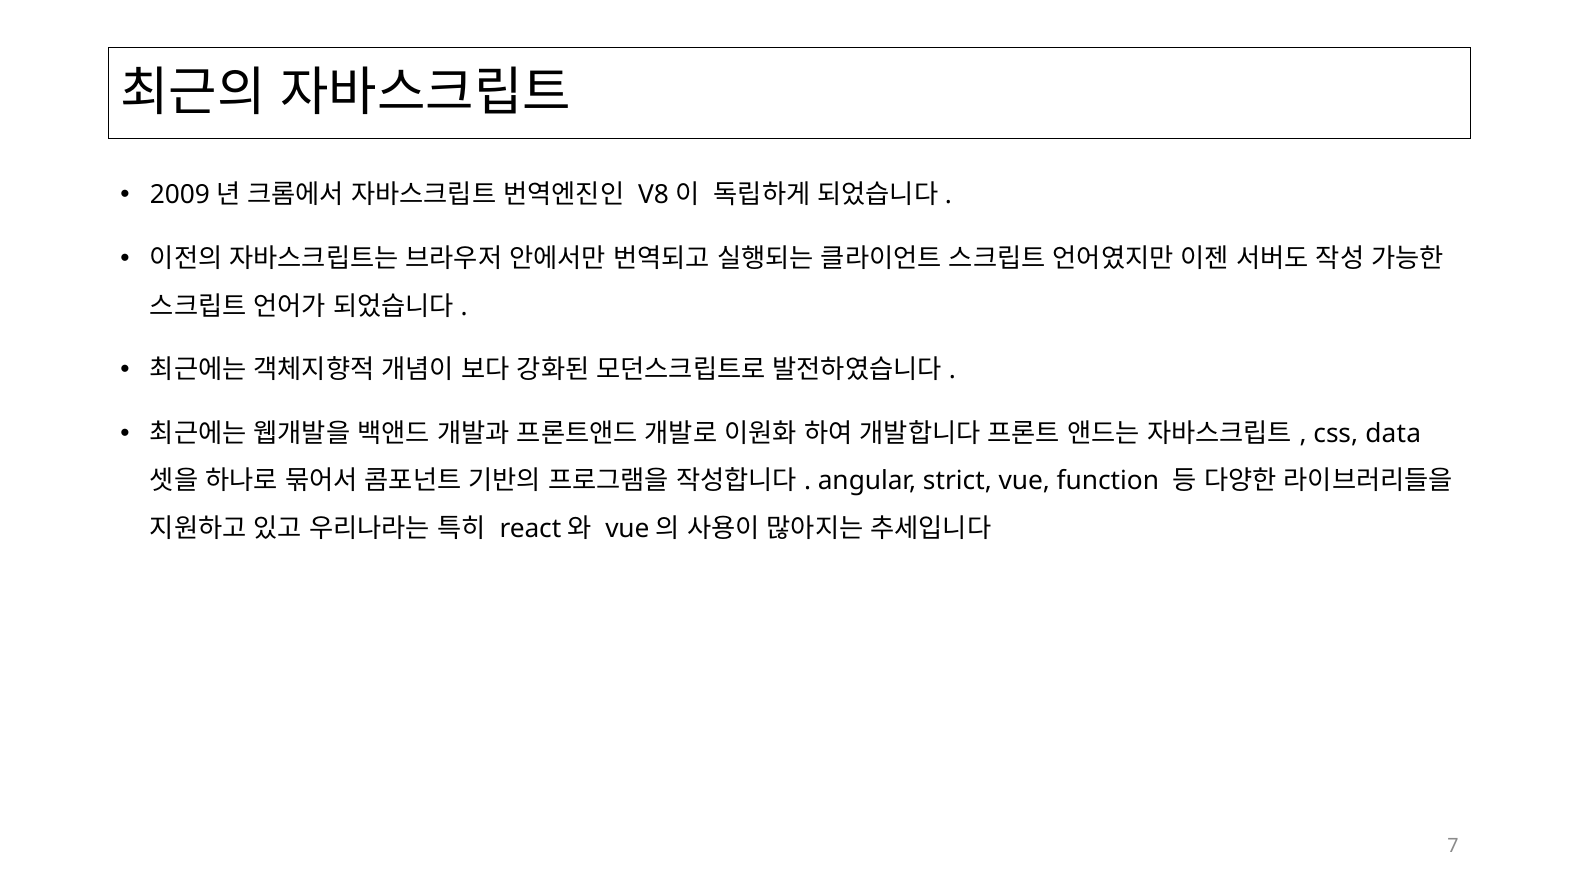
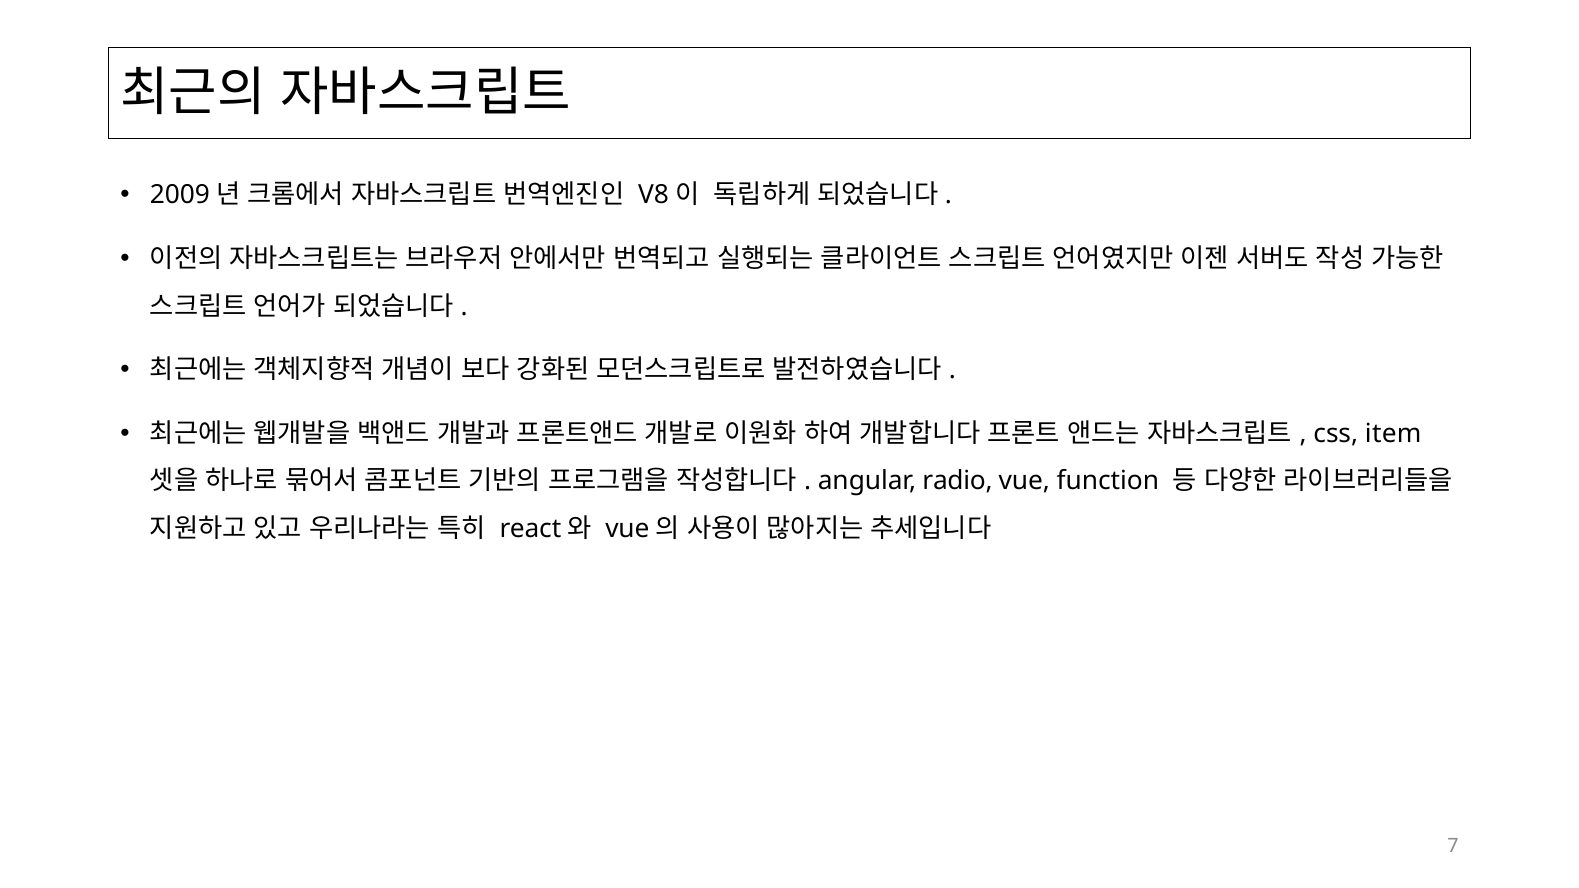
data: data -> item
strict: strict -> radio
